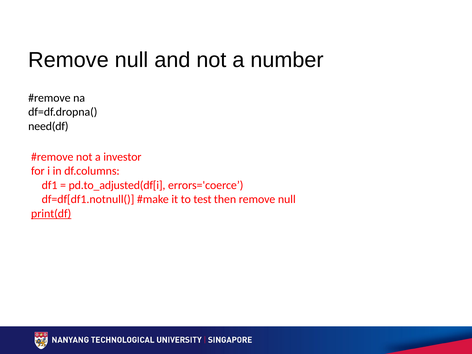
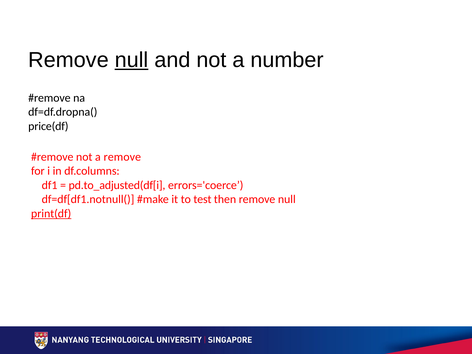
null at (132, 60) underline: none -> present
need(df: need(df -> price(df
a investor: investor -> remove
